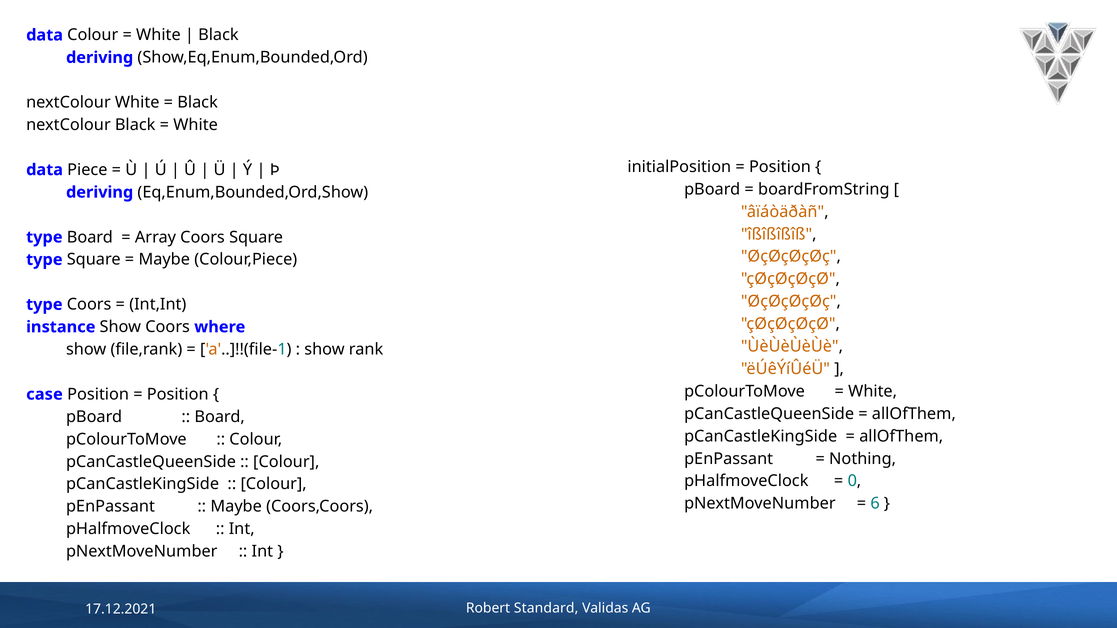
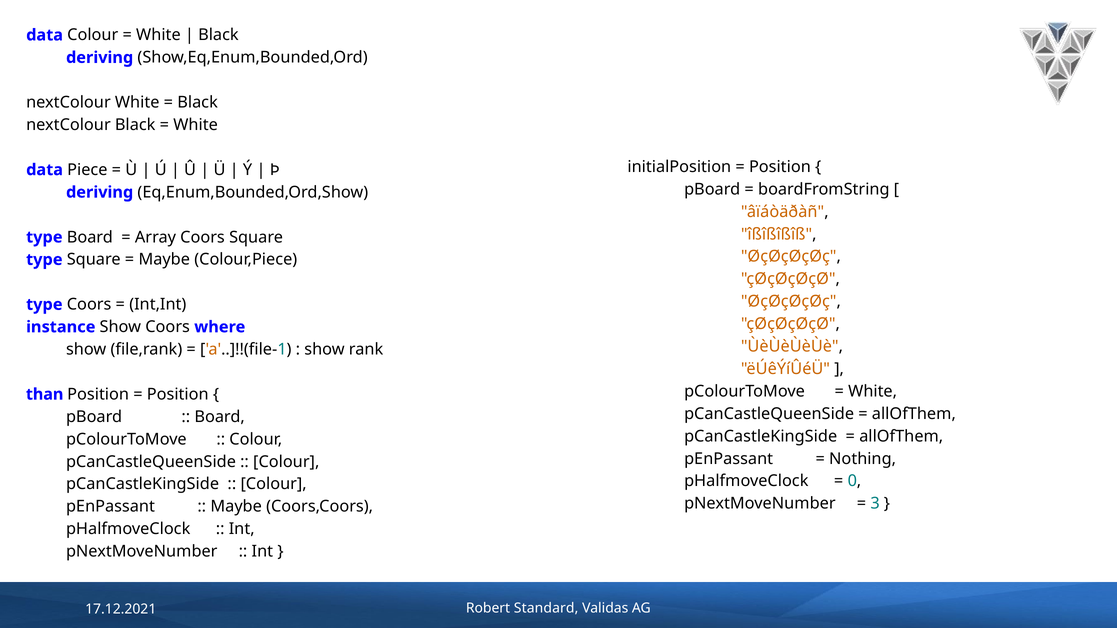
case: case -> than
6: 6 -> 3
